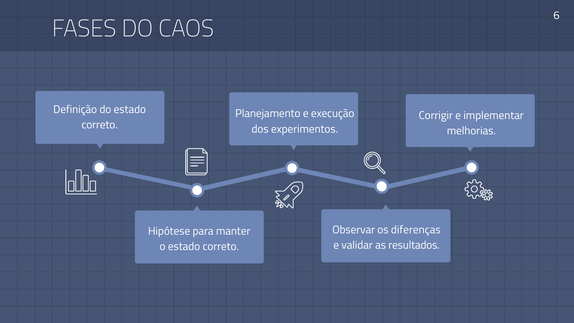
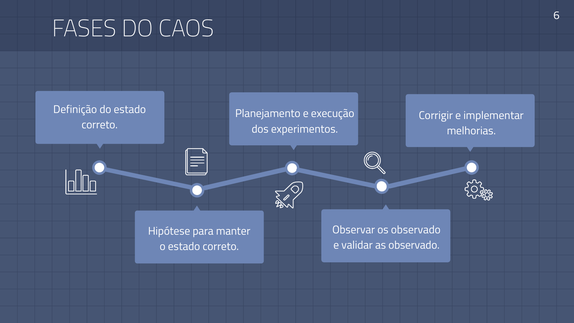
os diferenças: diferenças -> observado
as resultados: resultados -> observado
